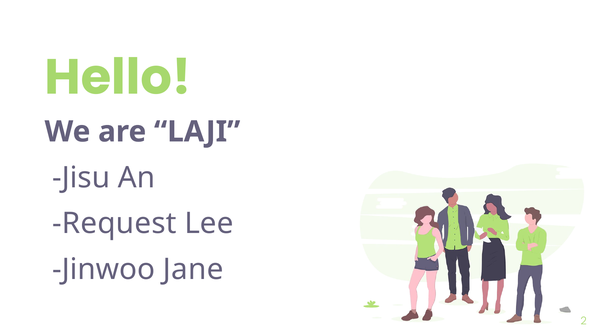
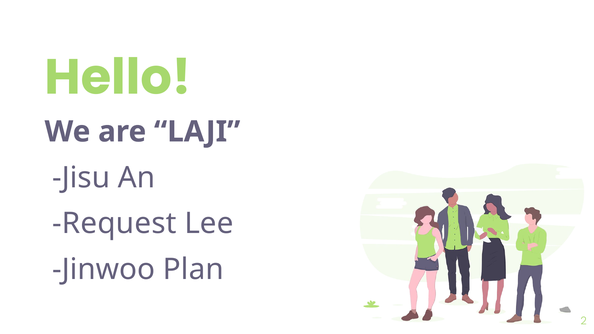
Jane: Jane -> Plan
